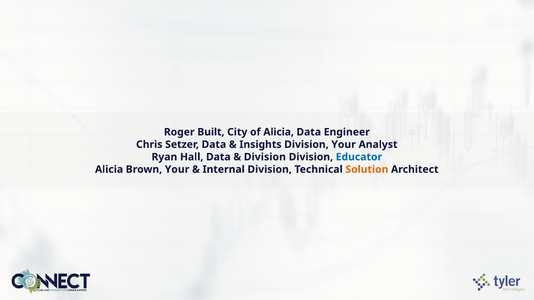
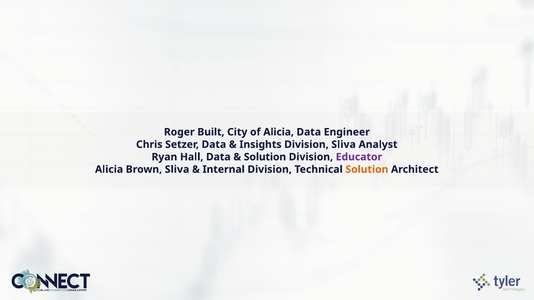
Division Your: Your -> Sliva
Division at (265, 157): Division -> Solution
Educator colour: blue -> purple
Brown Your: Your -> Sliva
